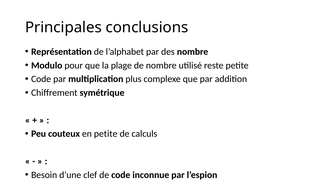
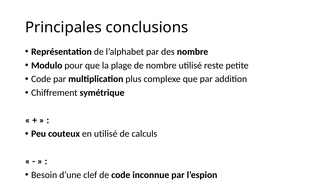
en petite: petite -> utilisé
